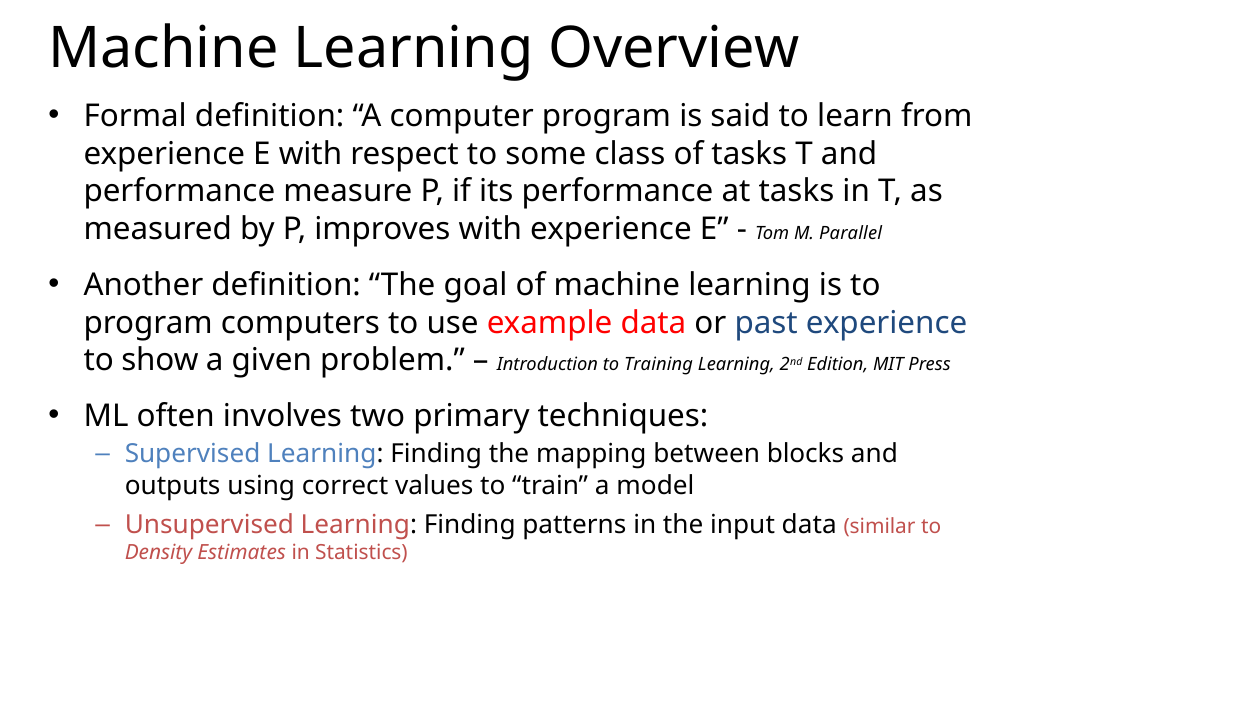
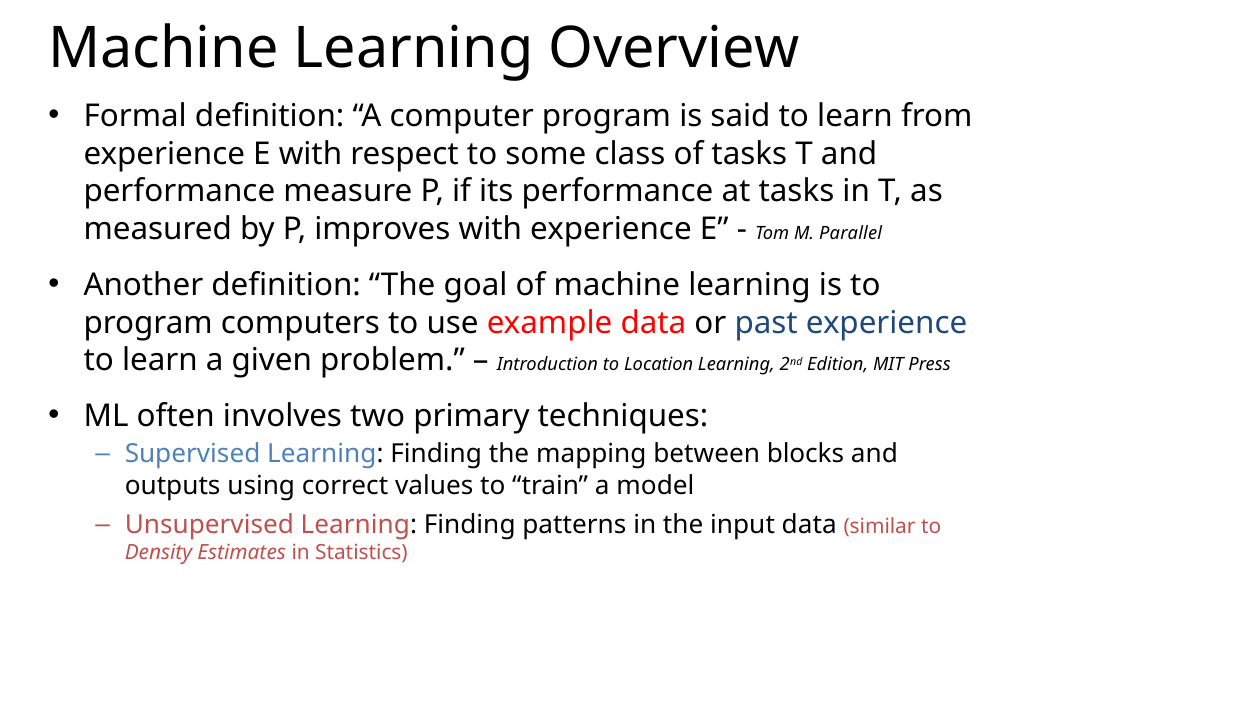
show at (160, 360): show -> learn
Training: Training -> Location
